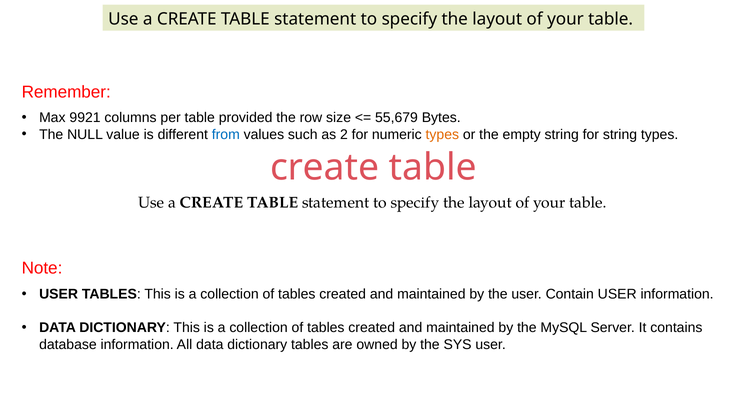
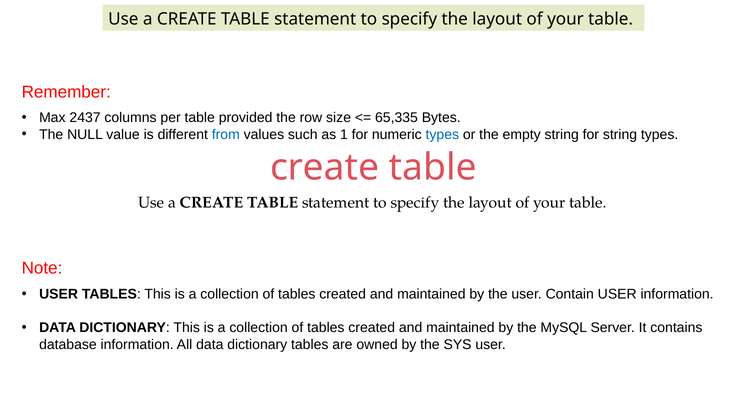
9921: 9921 -> 2437
55,679: 55,679 -> 65,335
2: 2 -> 1
types at (442, 135) colour: orange -> blue
